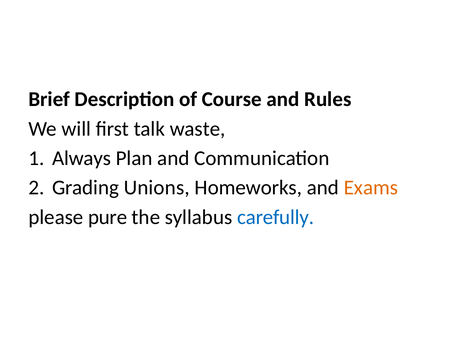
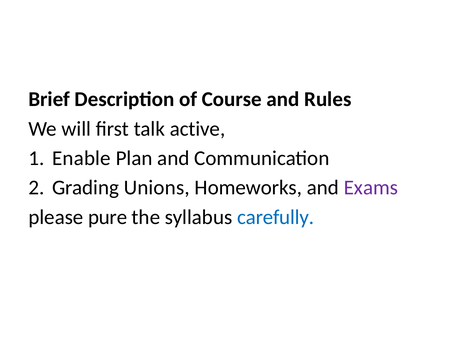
waste: waste -> active
Always: Always -> Enable
Exams colour: orange -> purple
